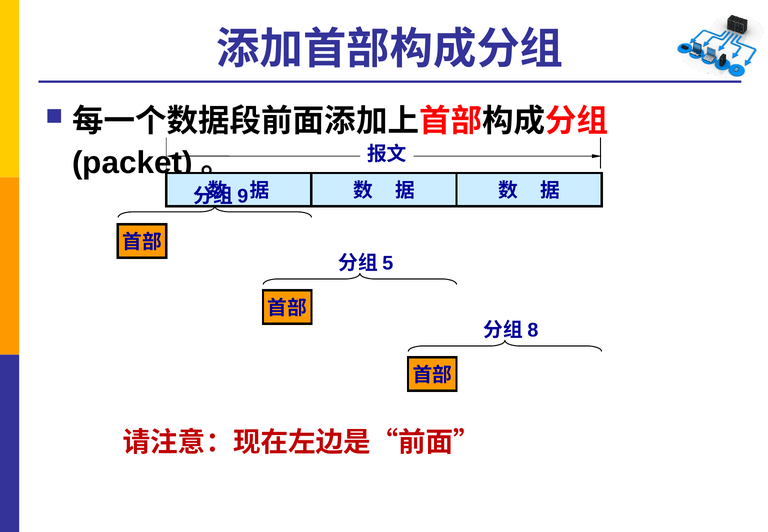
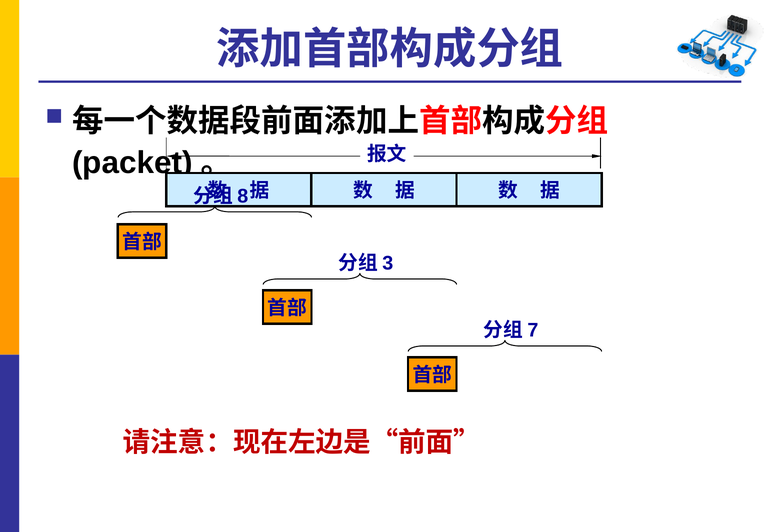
9: 9 -> 8
5: 5 -> 3
8: 8 -> 7
